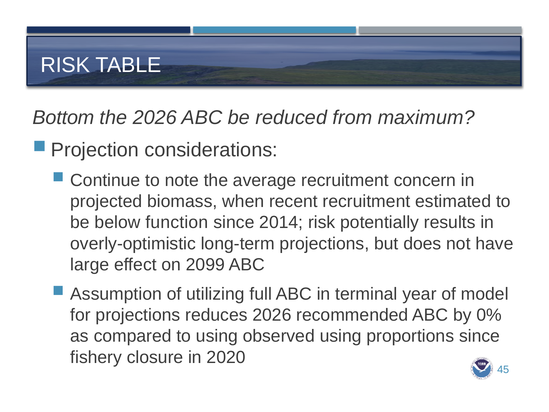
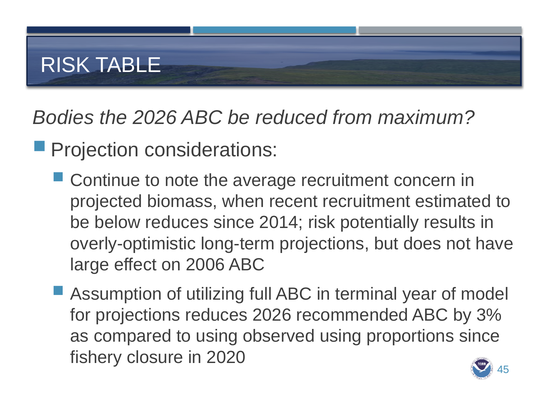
Bottom: Bottom -> Bodies
below function: function -> reduces
2099: 2099 -> 2006
0%: 0% -> 3%
